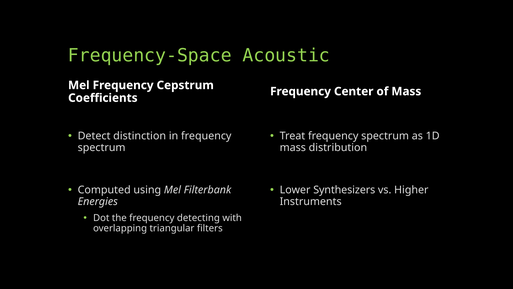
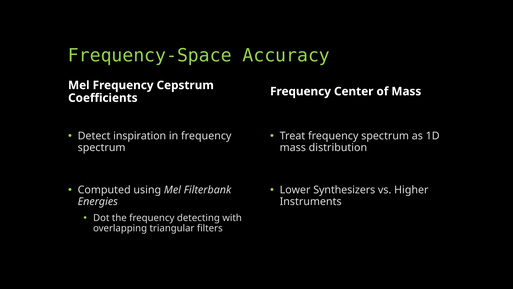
Acoustic: Acoustic -> Accuracy
distinction: distinction -> inspiration
